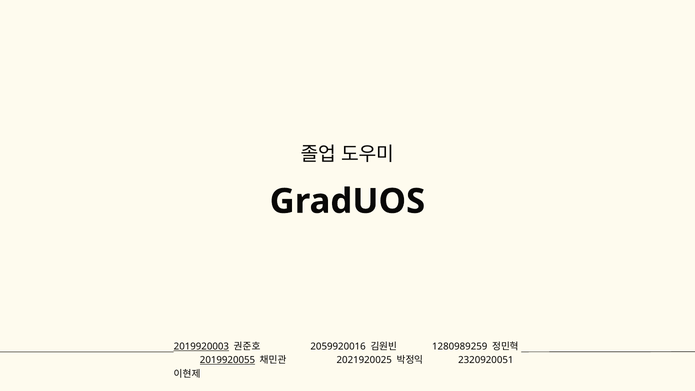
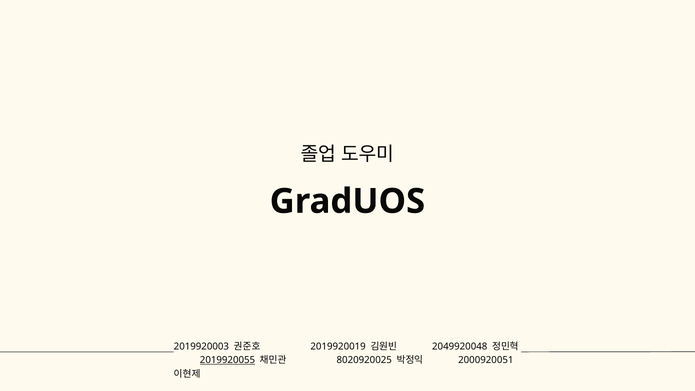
2019920003 underline: present -> none
2059920016: 2059920016 -> 2019920019
1280989259: 1280989259 -> 2049920048
2021920025: 2021920025 -> 8020920025
2320920051: 2320920051 -> 2000920051
